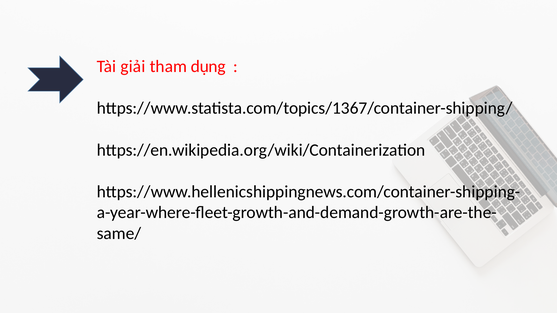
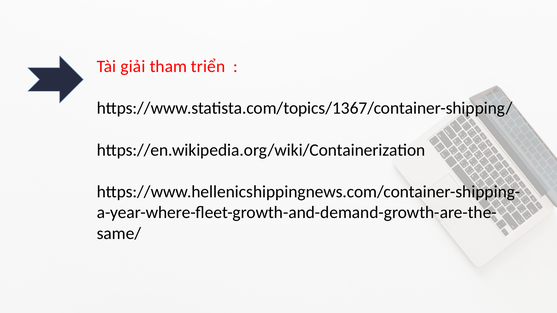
dụng: dụng -> triển
